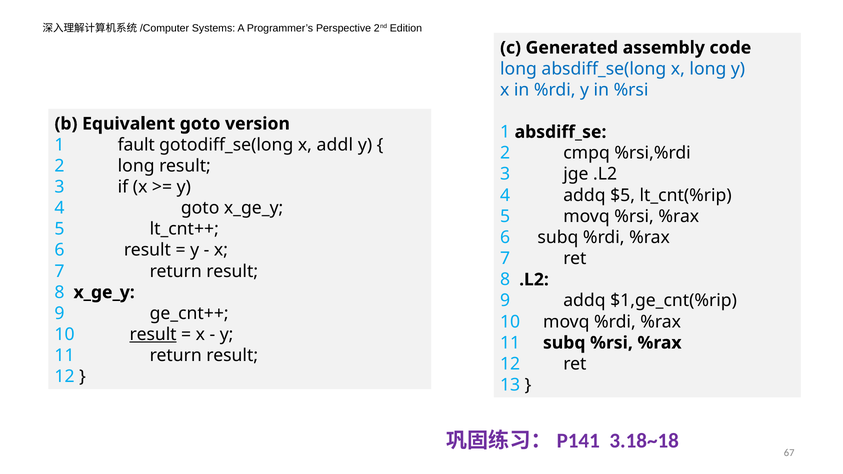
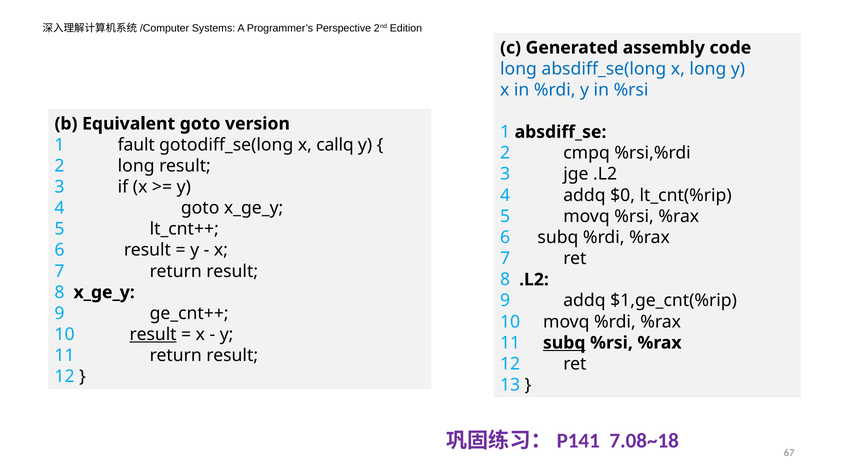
addl: addl -> callq
$5: $5 -> $0
subq at (564, 343) underline: none -> present
3.18~18: 3.18~18 -> 7.08~18
